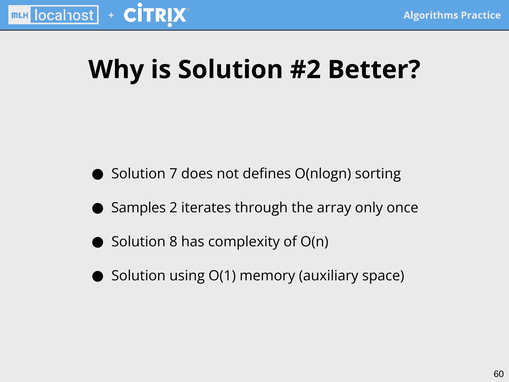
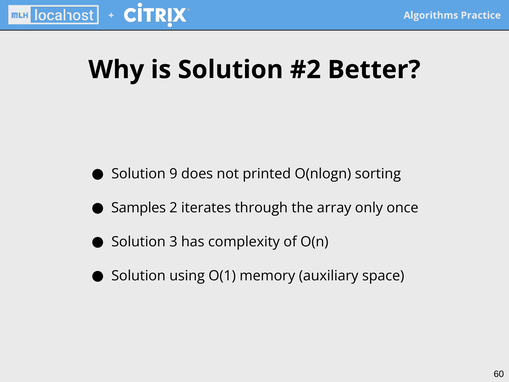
7: 7 -> 9
defines: defines -> printed
8: 8 -> 3
